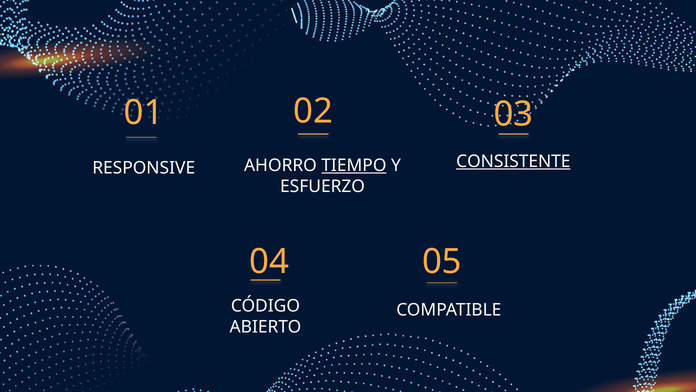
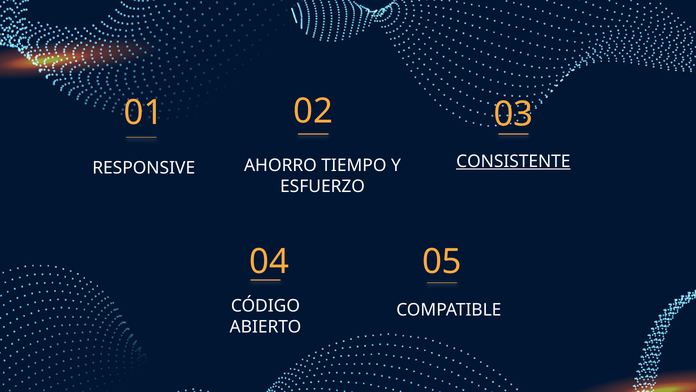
TIEMPO underline: present -> none
